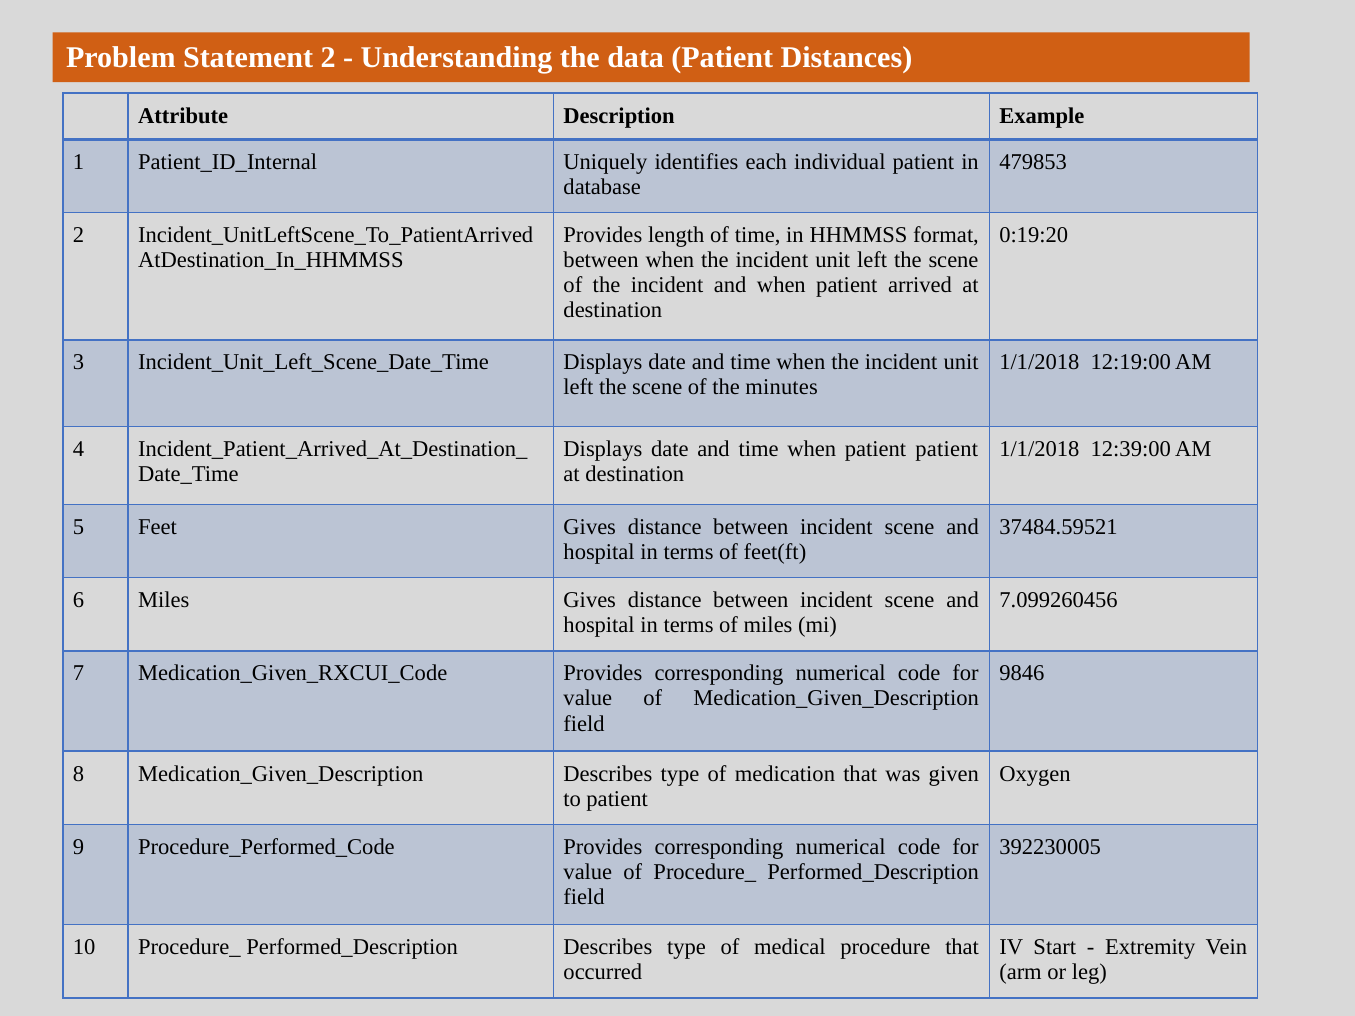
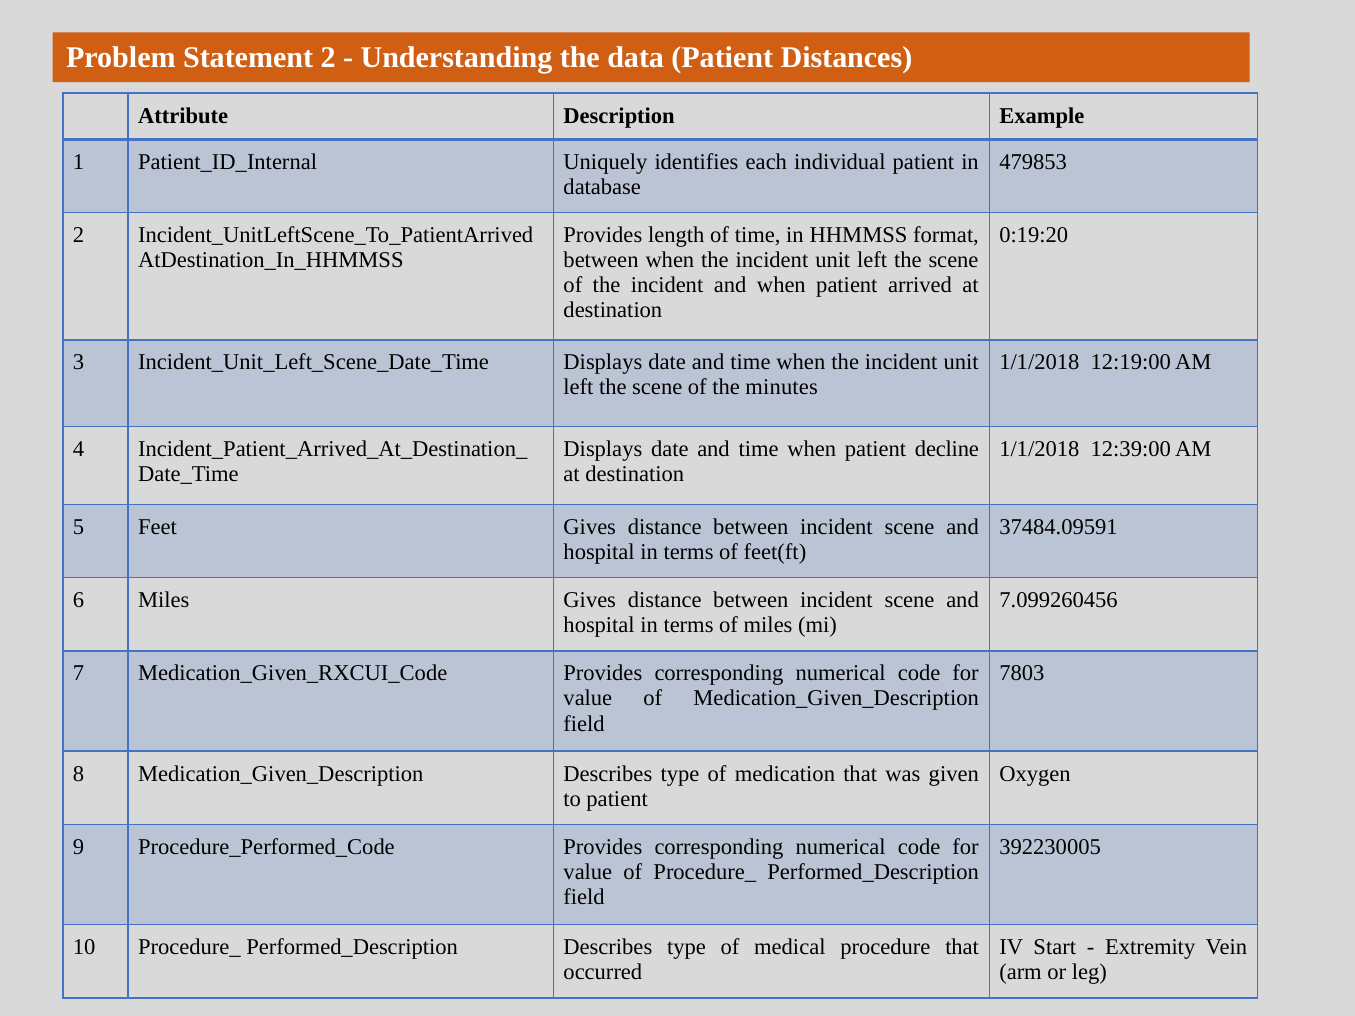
patient patient: patient -> decline
37484.59521: 37484.59521 -> 37484.09591
9846: 9846 -> 7803
